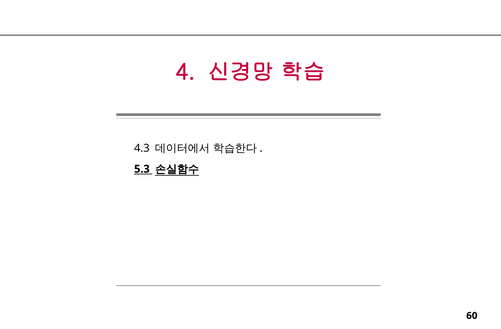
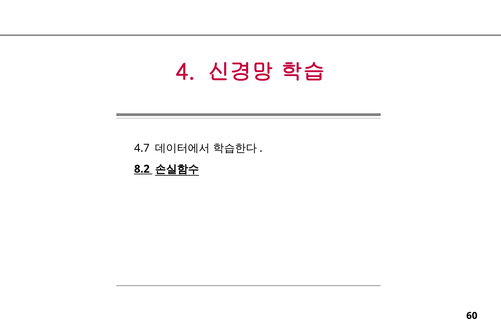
4.3: 4.3 -> 4.7
5.3: 5.3 -> 8.2
